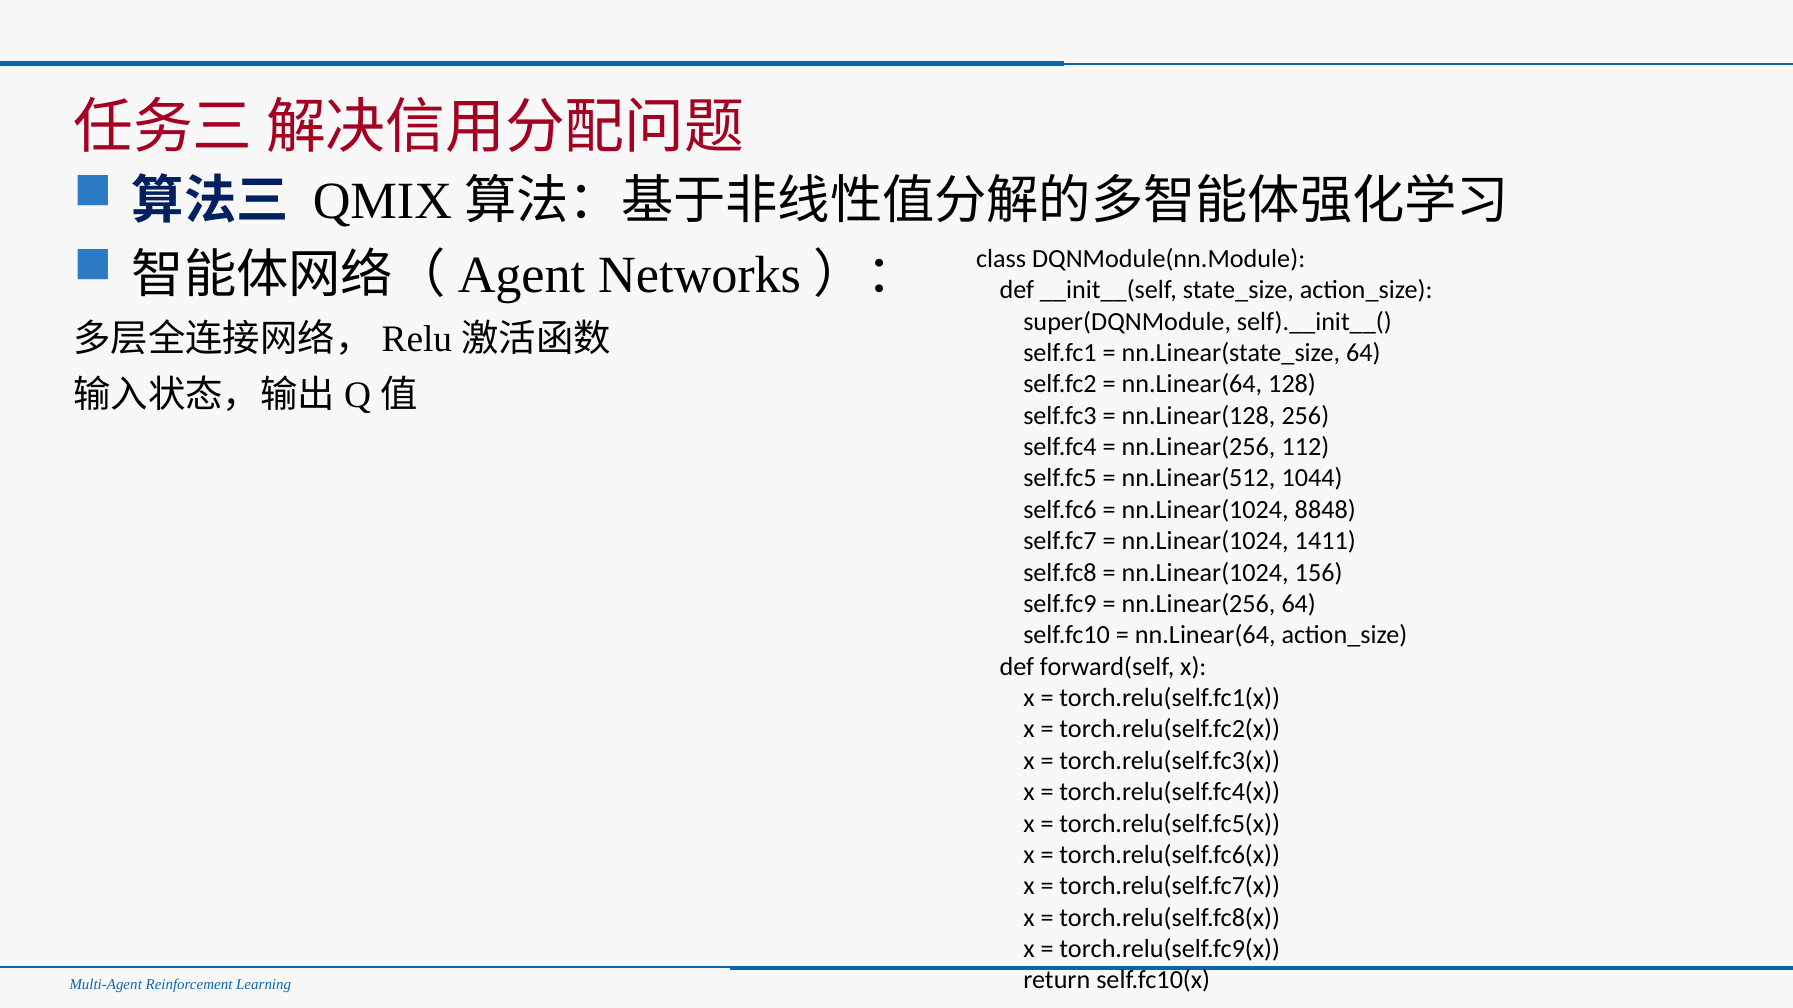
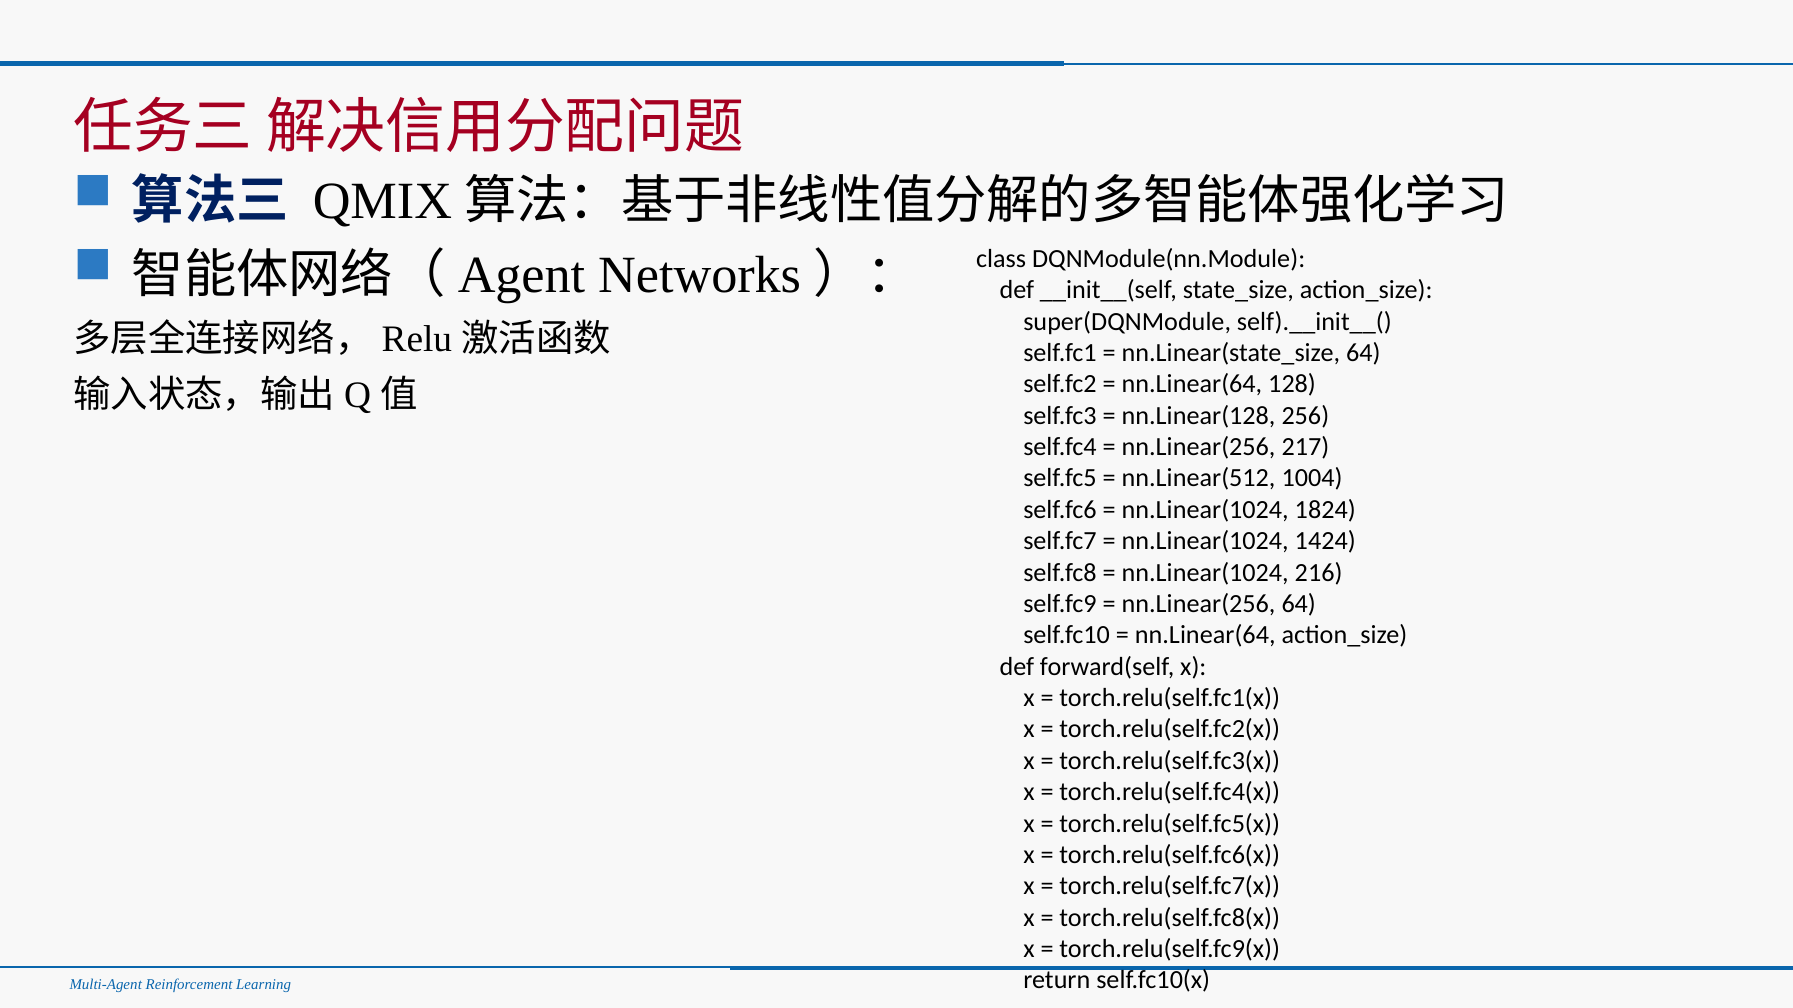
112: 112 -> 217
1044: 1044 -> 1004
8848: 8848 -> 1824
1411: 1411 -> 1424
156: 156 -> 216
